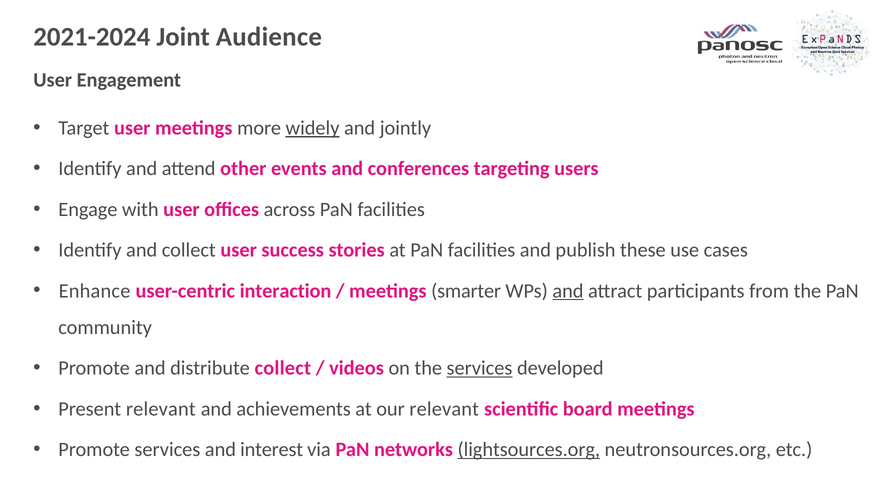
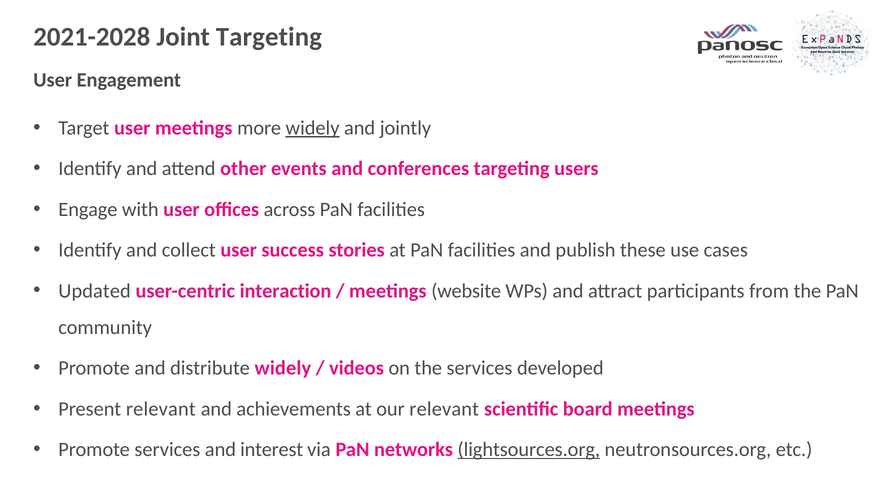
2021-2024: 2021-2024 -> 2021-2028
Joint Audience: Audience -> Targeting
Enhance: Enhance -> Updated
smarter: smarter -> website
and at (568, 291) underline: present -> none
distribute collect: collect -> widely
services at (480, 368) underline: present -> none
